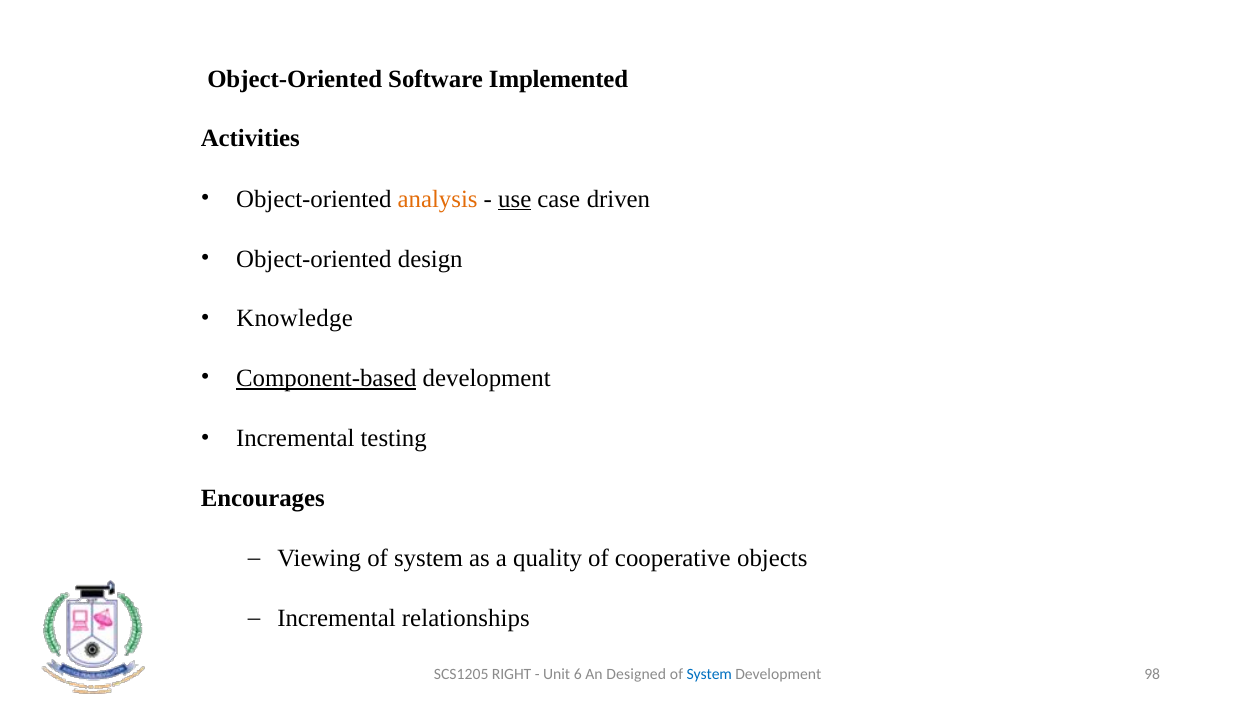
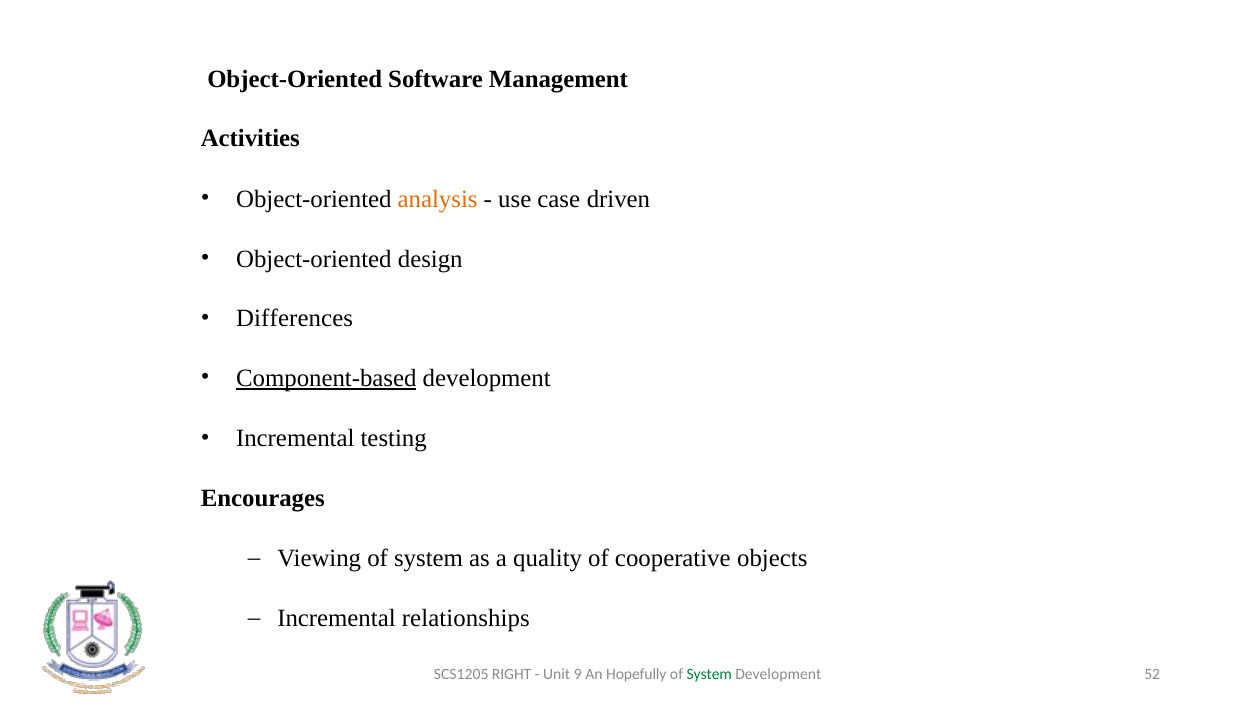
Implemented: Implemented -> Management
use underline: present -> none
Knowledge: Knowledge -> Differences
6: 6 -> 9
Designed: Designed -> Hopefully
System at (709, 675) colour: blue -> green
98: 98 -> 52
